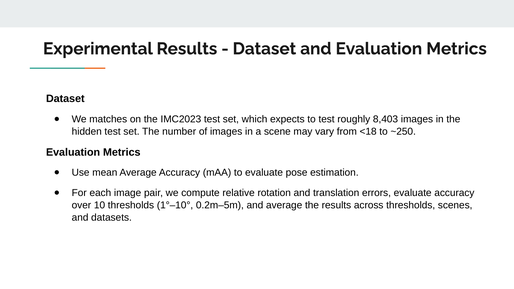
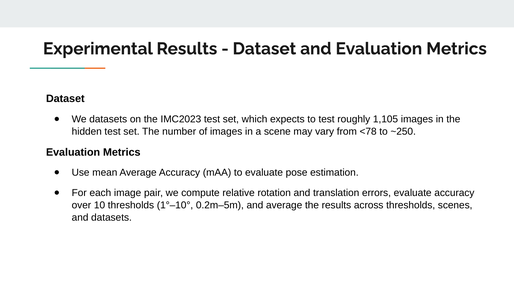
We matches: matches -> datasets
8,403: 8,403 -> 1,105
<18: <18 -> <78
